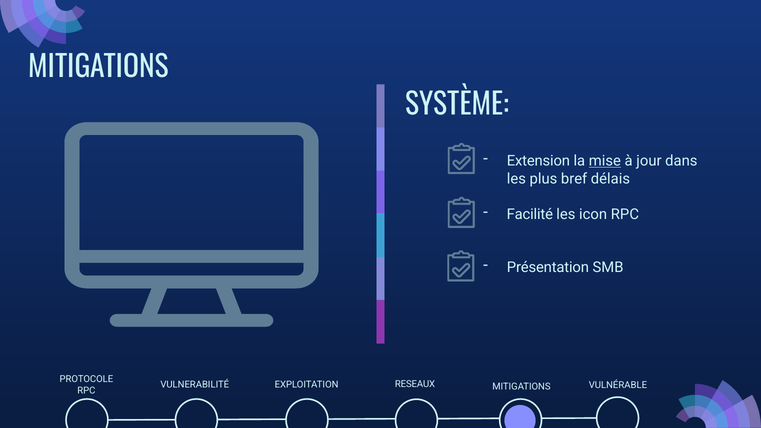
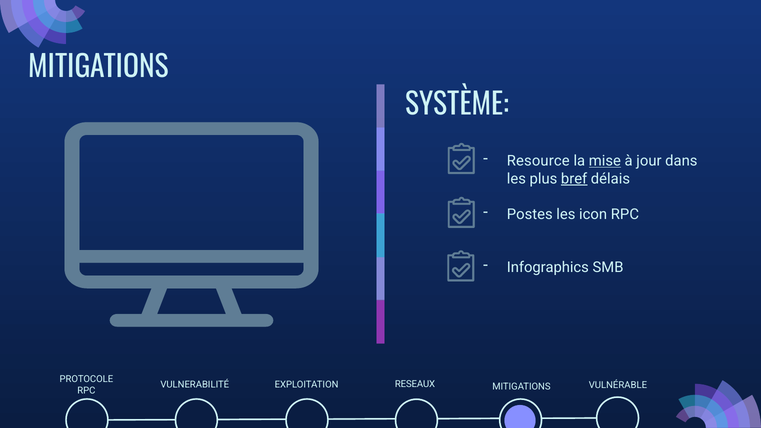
Extension: Extension -> Resource
bref underline: none -> present
Facilité: Facilité -> Postes
Présentation: Présentation -> Infographics
